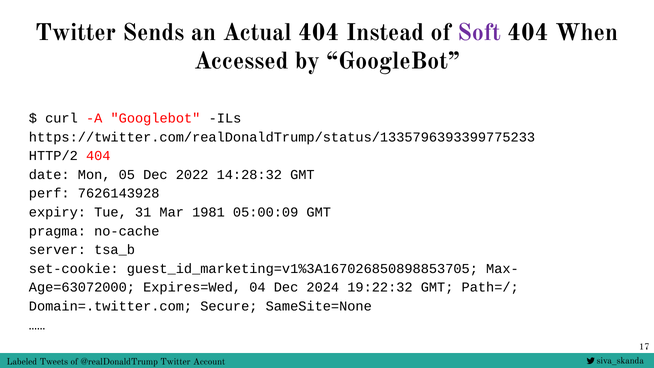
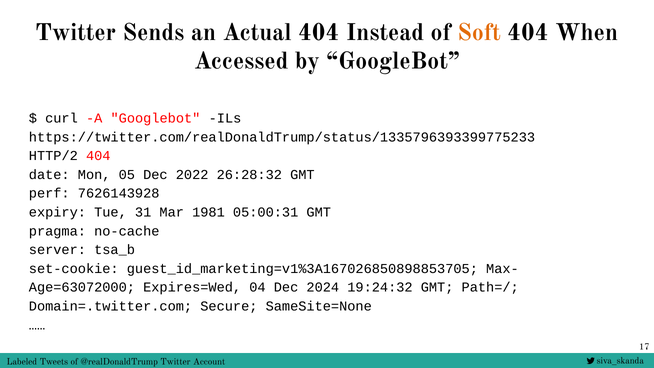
Soft colour: purple -> orange
14:28:32: 14:28:32 -> 26:28:32
05:00:09: 05:00:09 -> 05:00:31
19:22:32: 19:22:32 -> 19:24:32
